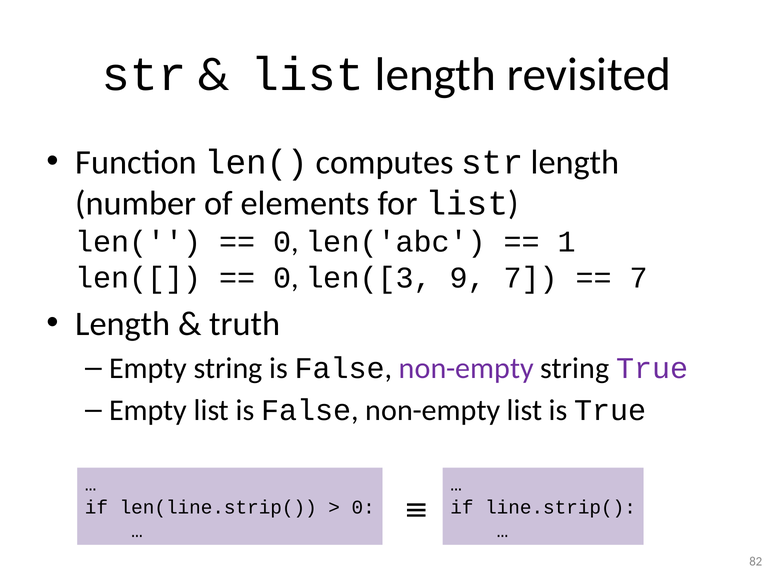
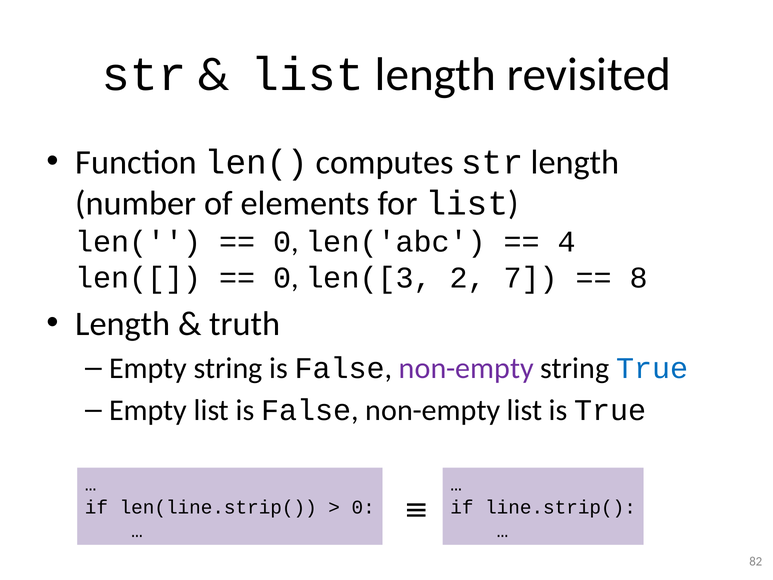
1: 1 -> 4
9: 9 -> 2
7 at (639, 278): 7 -> 8
True at (652, 368) colour: purple -> blue
